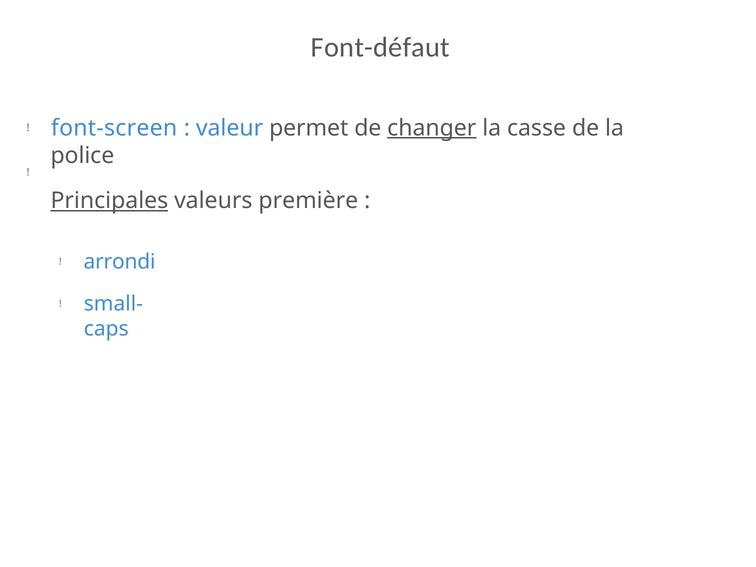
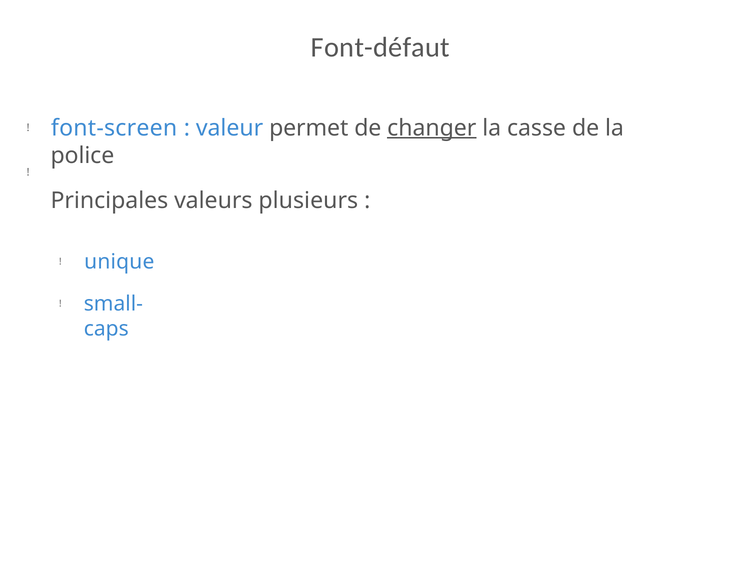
Principales underline: present -> none
première: première -> plusieurs
arrondi: arrondi -> unique
